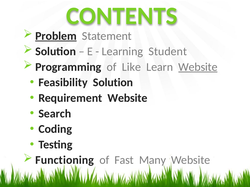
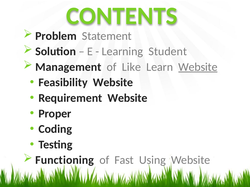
Problem underline: present -> none
Programming: Programming -> Management
Feasibility Solution: Solution -> Website
Search: Search -> Proper
Many: Many -> Using
